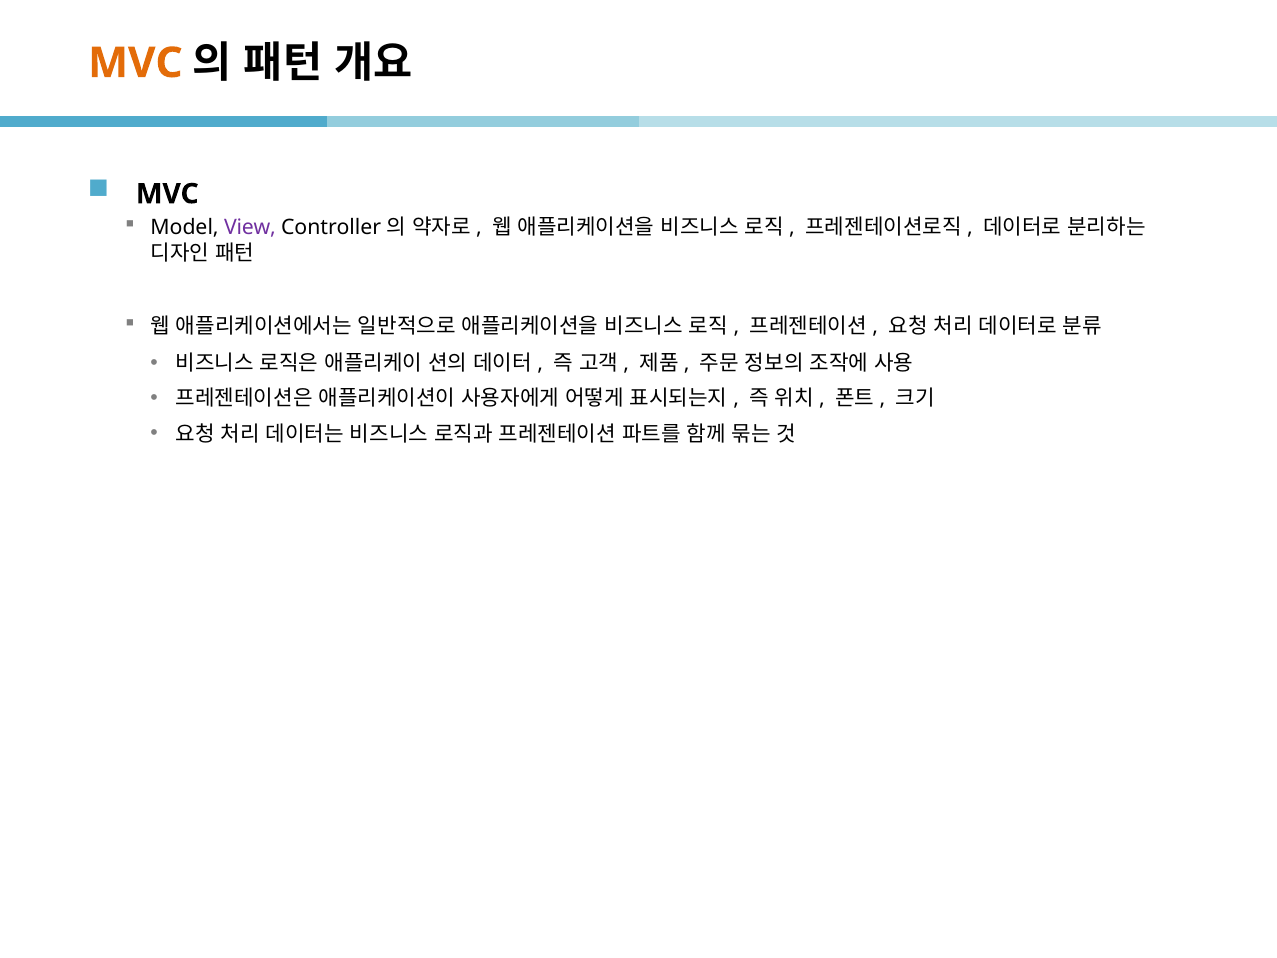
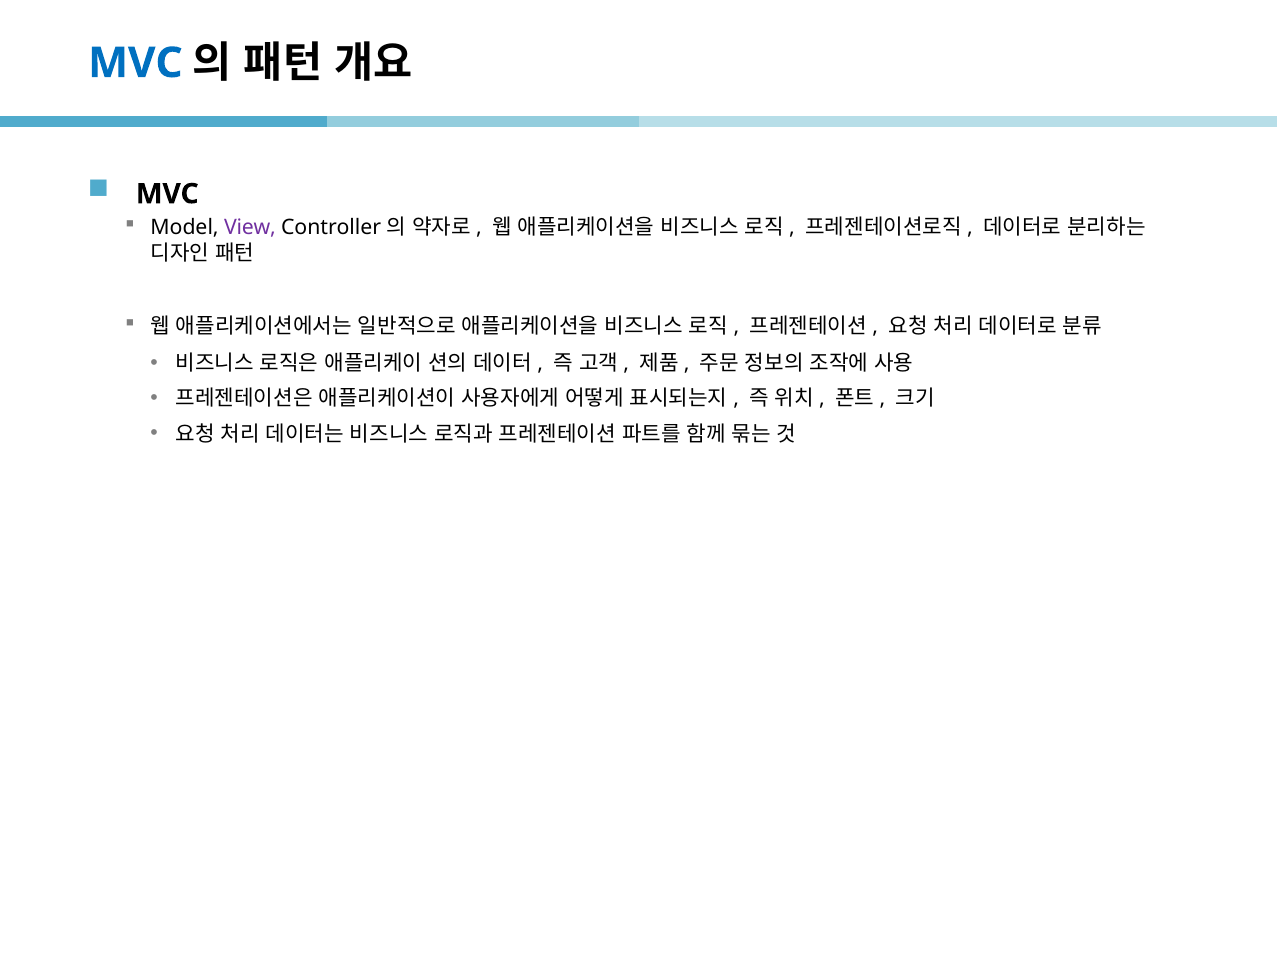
MVC at (135, 63) colour: orange -> blue
